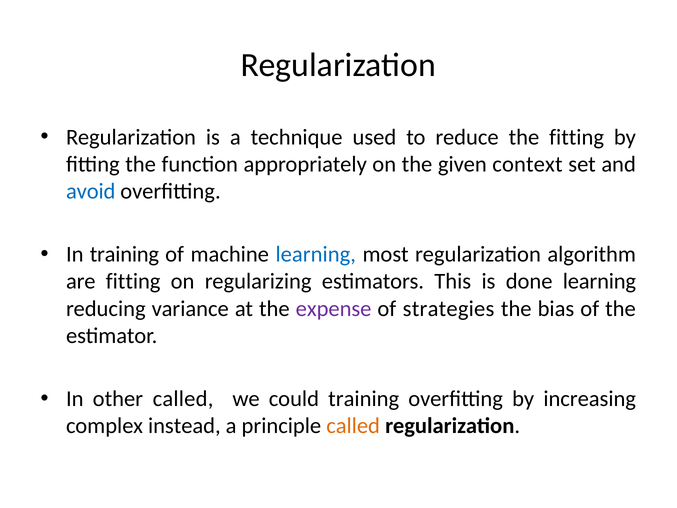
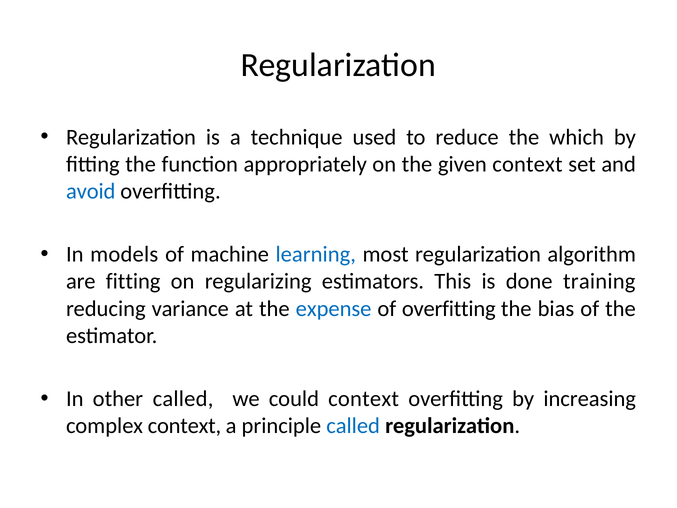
the fitting: fitting -> which
In training: training -> models
done learning: learning -> training
expense colour: purple -> blue
of strategies: strategies -> overfitting
could training: training -> context
complex instead: instead -> context
called at (353, 426) colour: orange -> blue
